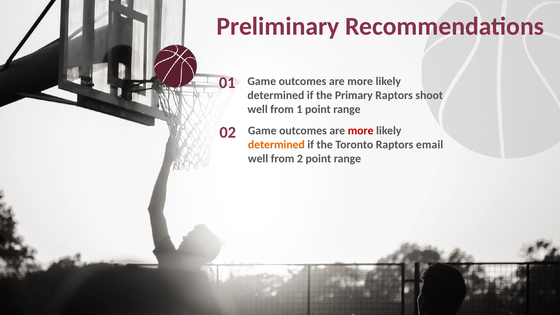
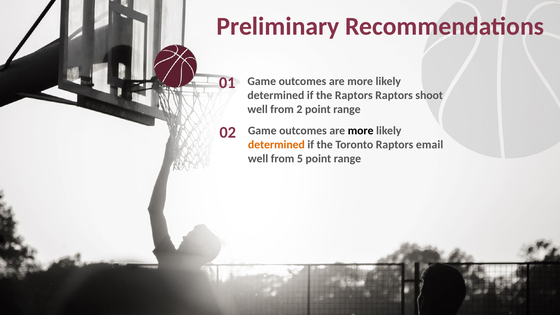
the Primary: Primary -> Raptors
1: 1 -> 2
more at (361, 131) colour: red -> black
2: 2 -> 5
